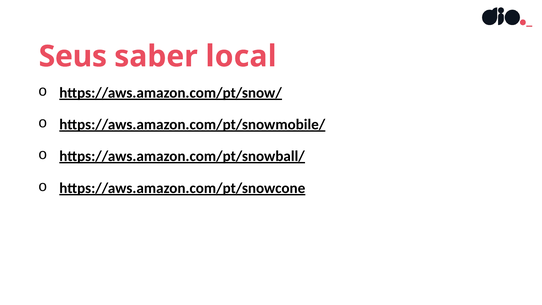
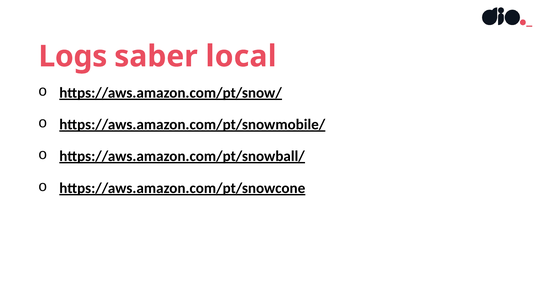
Seus: Seus -> Logs
